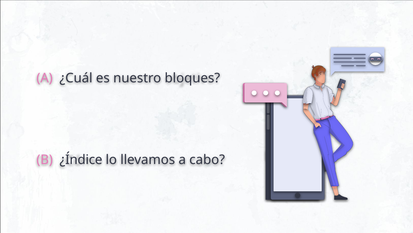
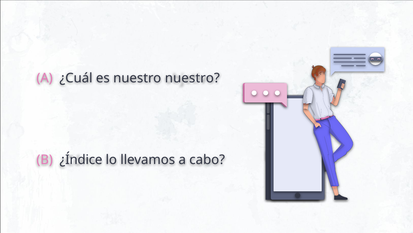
nuestro bloques: bloques -> nuestro
